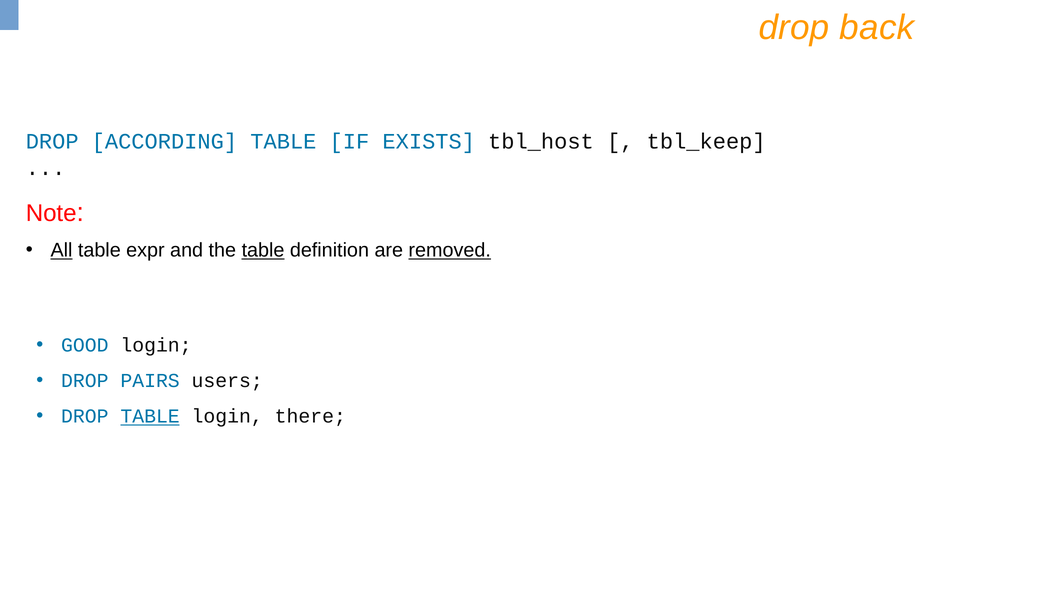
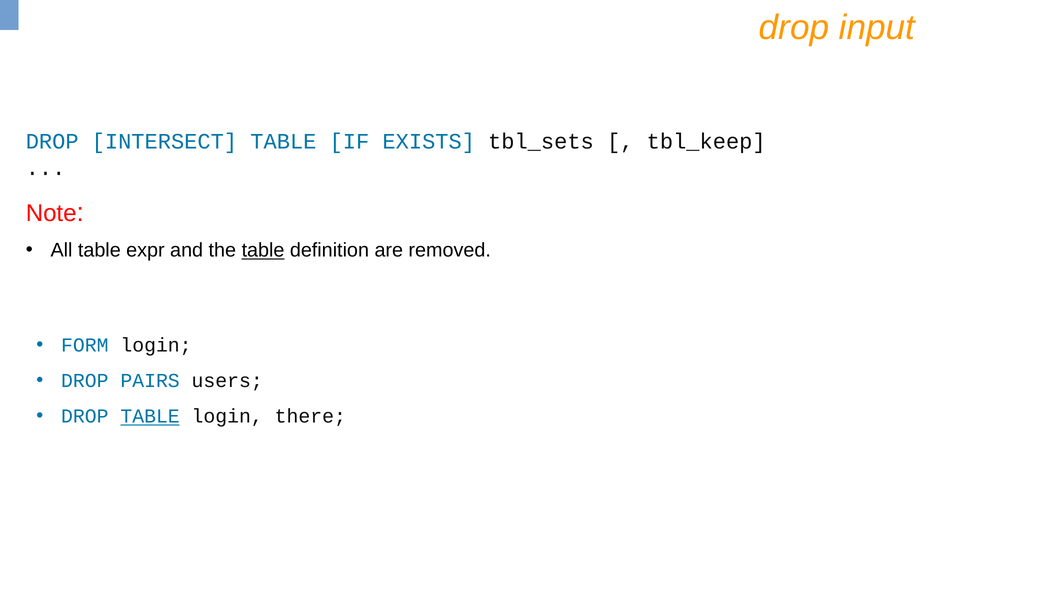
back: back -> input
ACCORDING: ACCORDING -> INTERSECT
tbl_host: tbl_host -> tbl_sets
All underline: present -> none
removed underline: present -> none
GOOD: GOOD -> FORM
